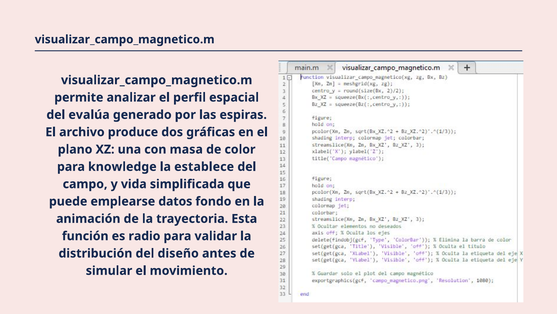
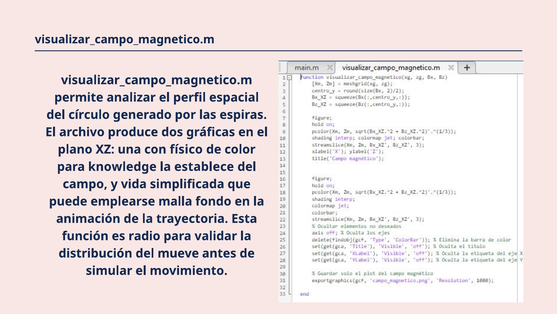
evalúa: evalúa -> círculo
masa: masa -> físico
datos: datos -> malla
diseño: diseño -> mueve
